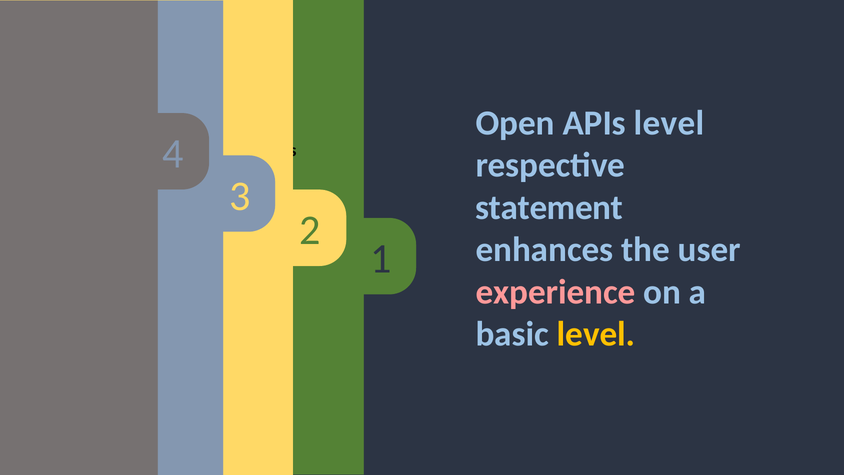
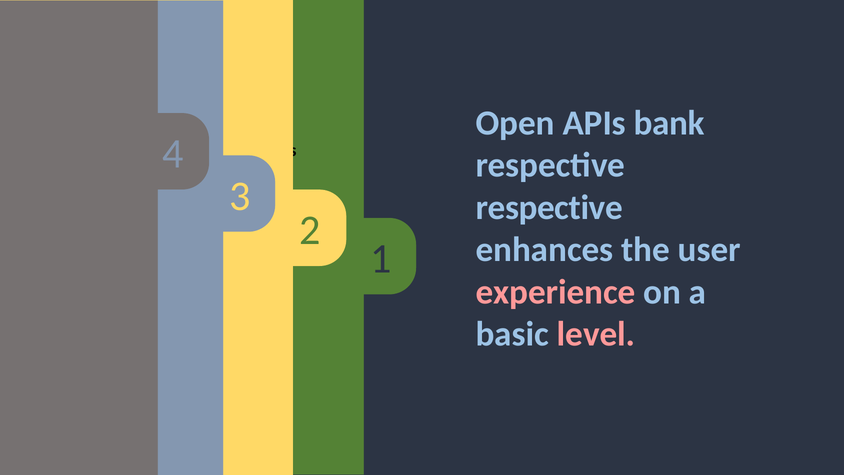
APIs level: level -> bank
statement at (549, 207): statement -> respective
level at (596, 334) colour: yellow -> pink
